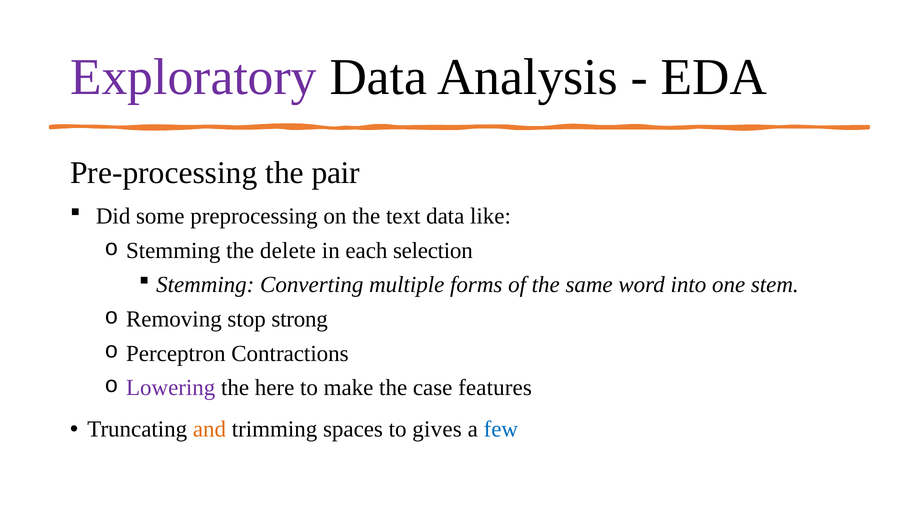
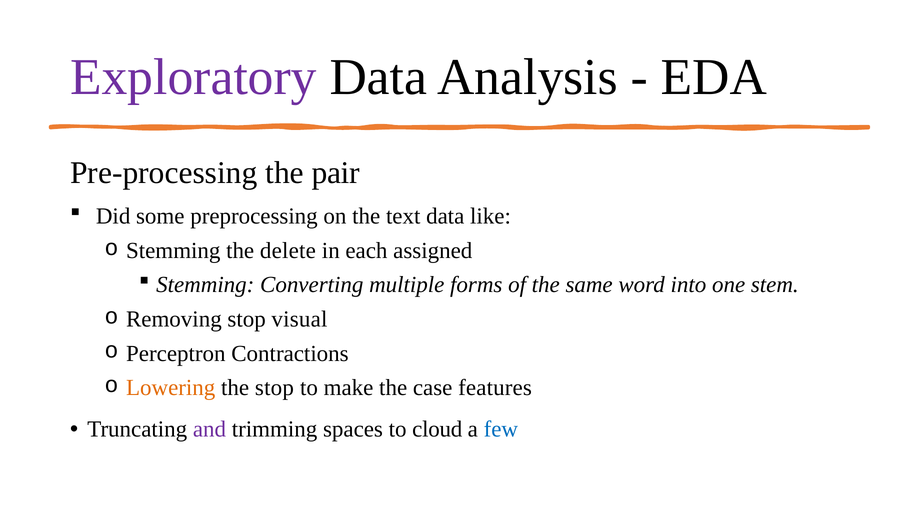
selection: selection -> assigned
strong: strong -> visual
Lowering colour: purple -> orange
the here: here -> stop
and colour: orange -> purple
gives: gives -> cloud
